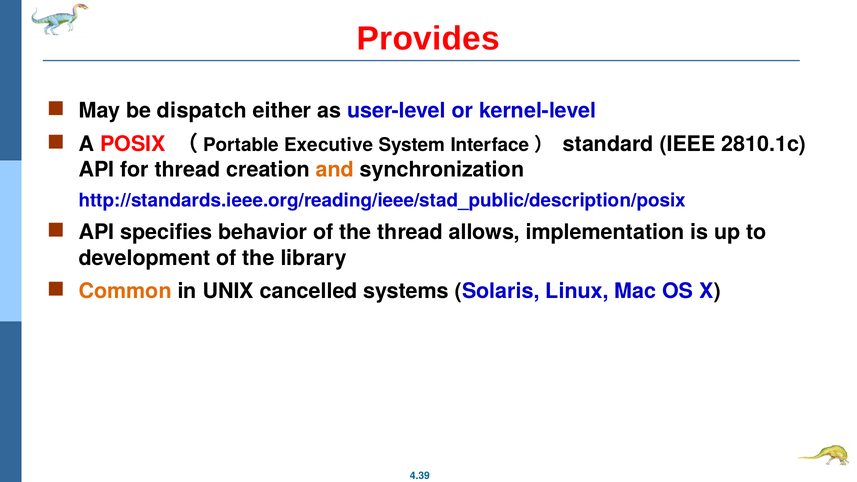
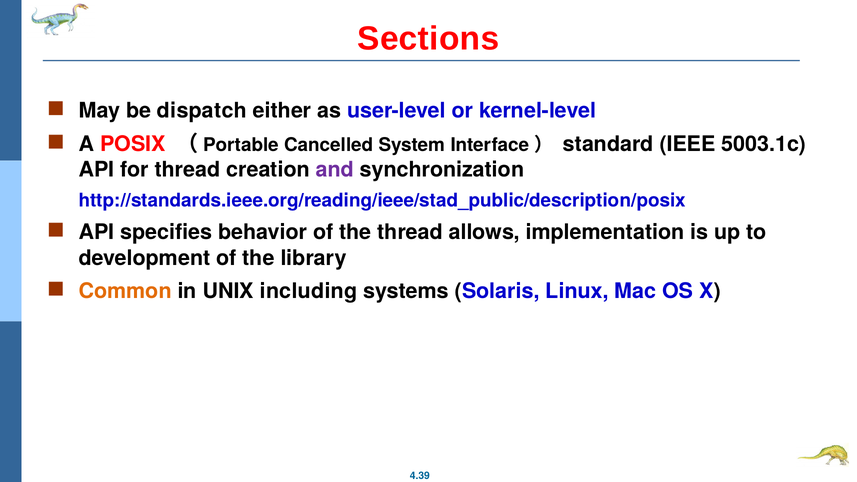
Provides: Provides -> Sections
Executive: Executive -> Cancelled
2810.1c: 2810.1c -> 5003.1c
and colour: orange -> purple
cancelled: cancelled -> including
